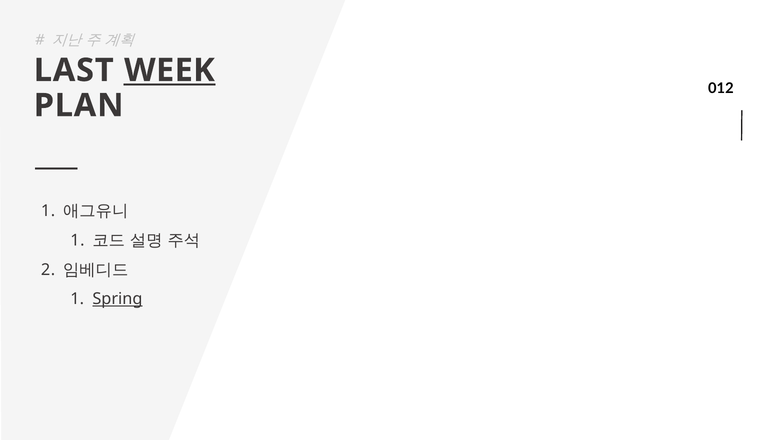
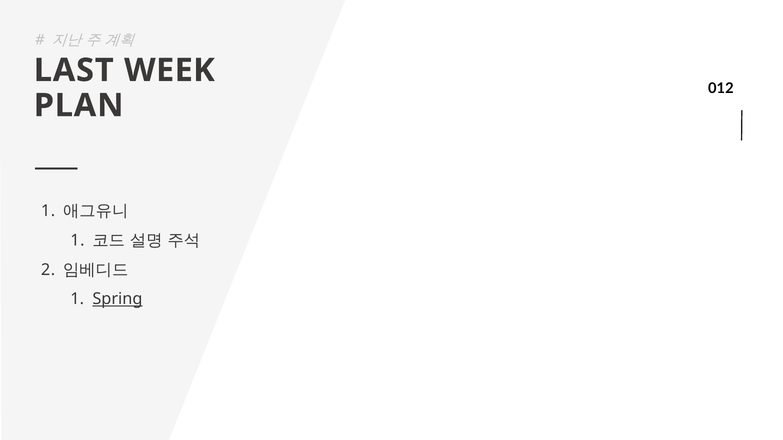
WEEK underline: present -> none
